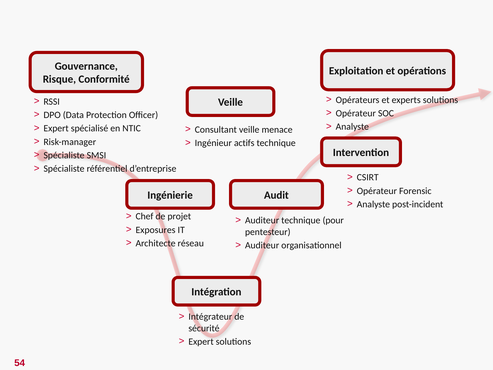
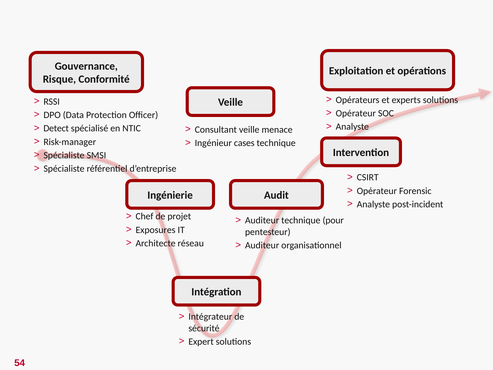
Expert at (56, 128): Expert -> Detect
actifs: actifs -> cases
